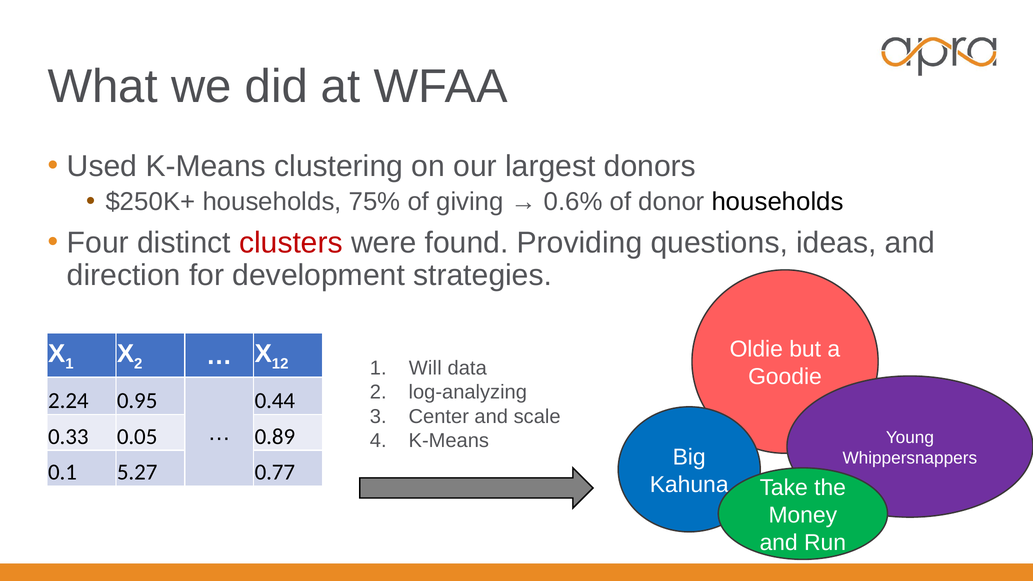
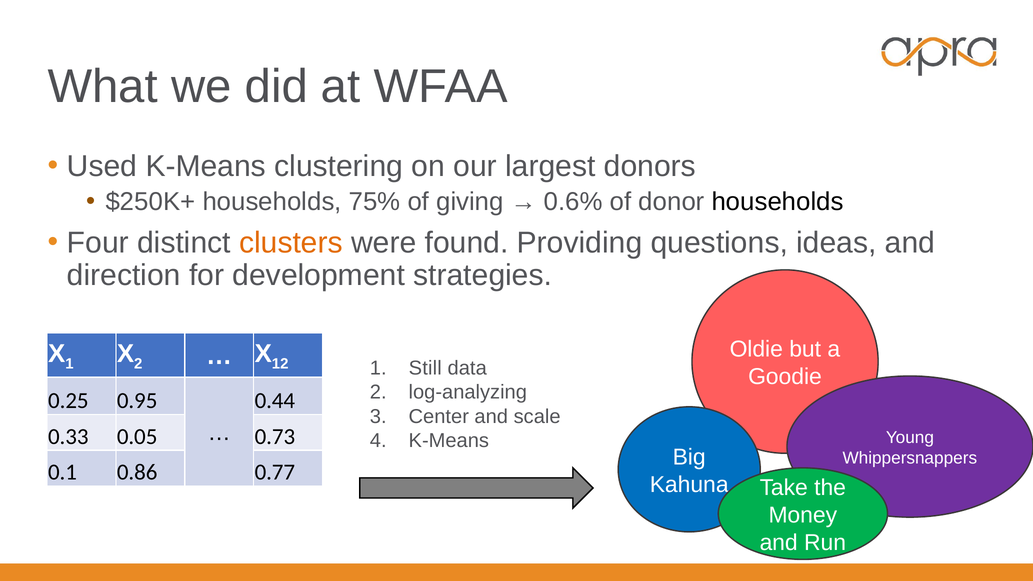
clusters colour: red -> orange
Will: Will -> Still
2.24: 2.24 -> 0.25
0.89: 0.89 -> 0.73
5.27: 5.27 -> 0.86
